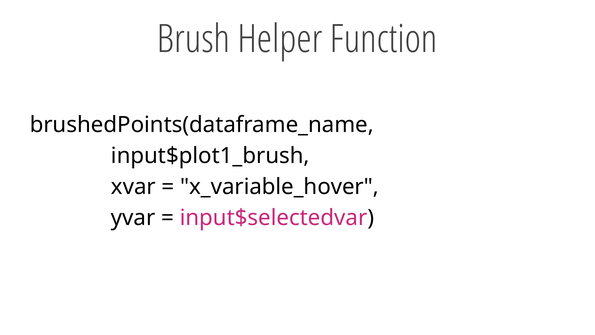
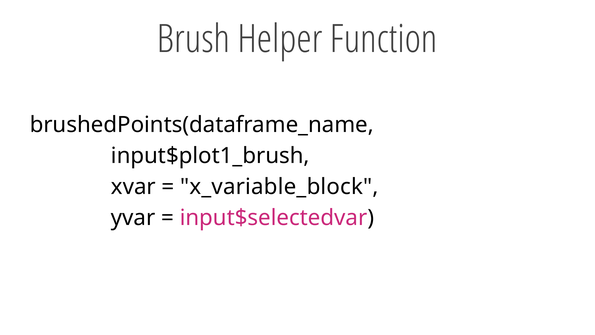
x_variable_hover: x_variable_hover -> x_variable_block
